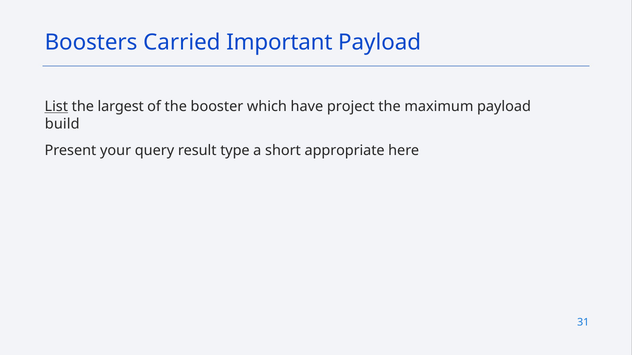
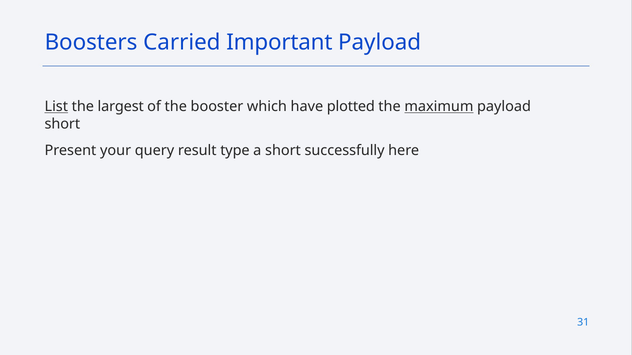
project: project -> plotted
maximum underline: none -> present
build at (62, 124): build -> short
appropriate: appropriate -> successfully
